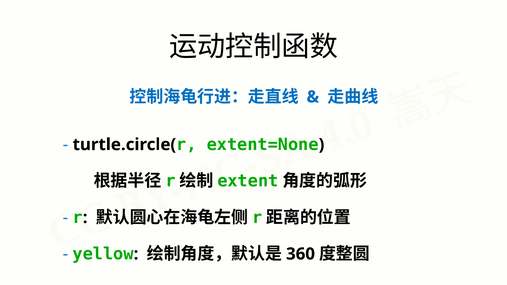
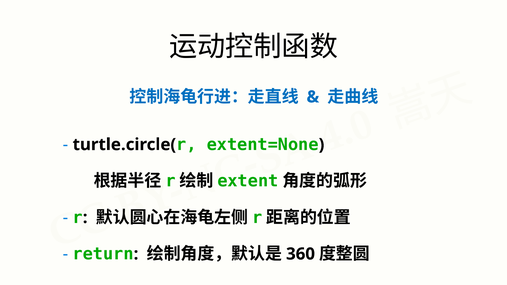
yellow: yellow -> return
